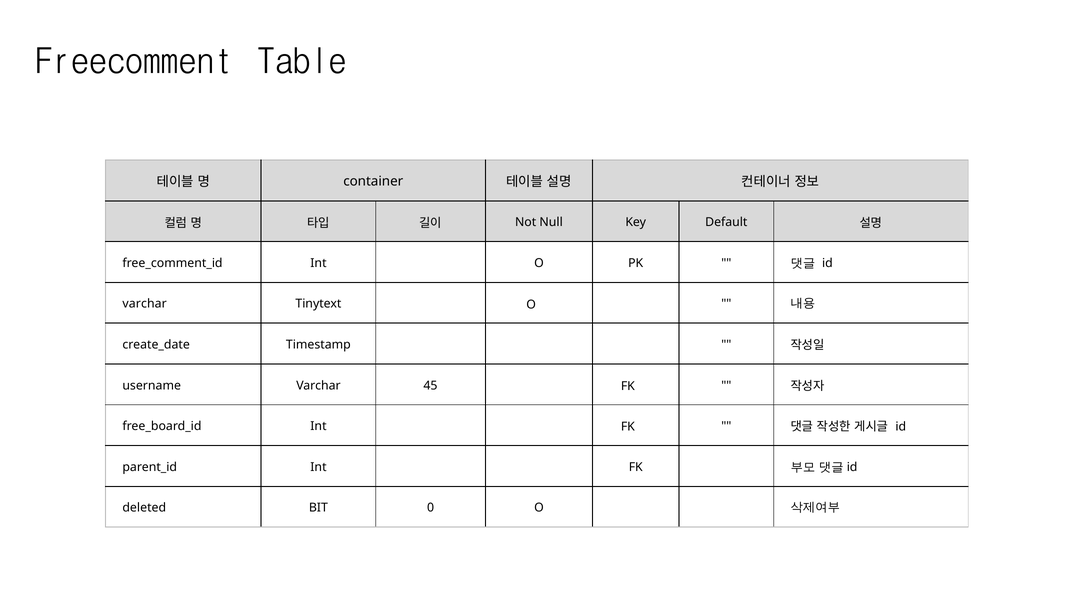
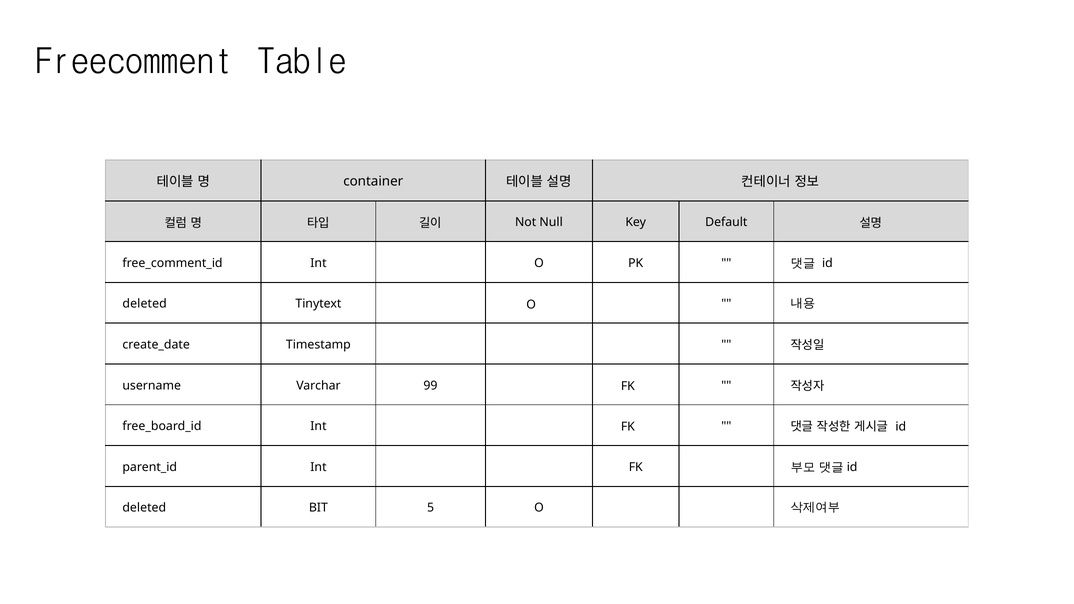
varchar at (145, 304): varchar -> deleted
45: 45 -> 99
0: 0 -> 5
